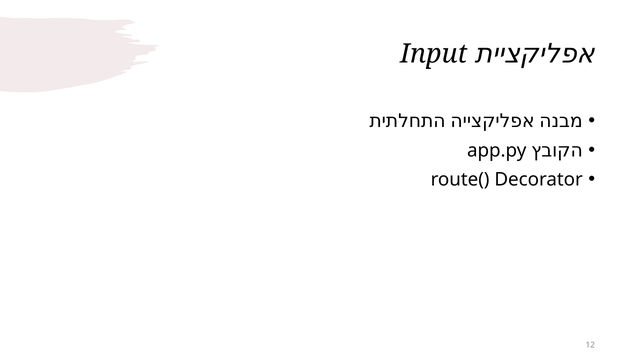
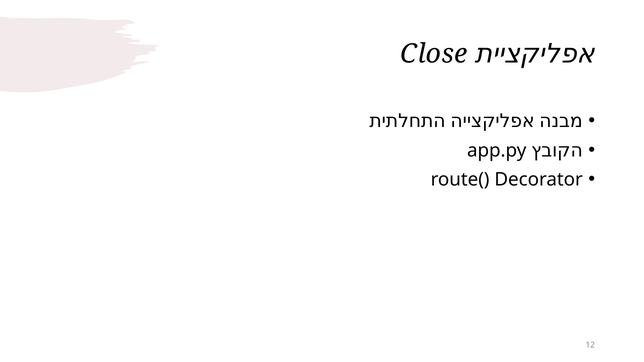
Input: Input -> Close
